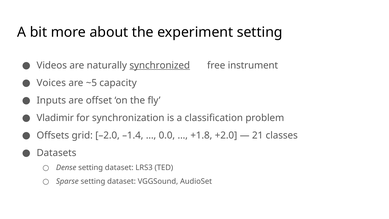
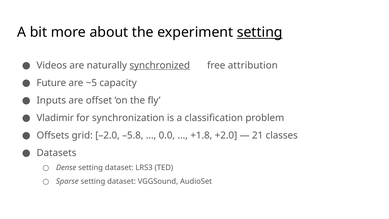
setting at (260, 32) underline: none -> present
instrument: instrument -> attribution
Voices: Voices -> Future
–1.4: –1.4 -> –5.8
